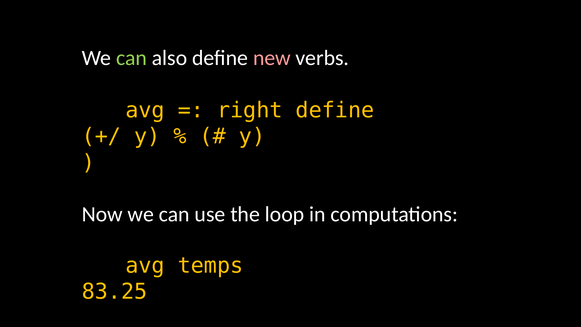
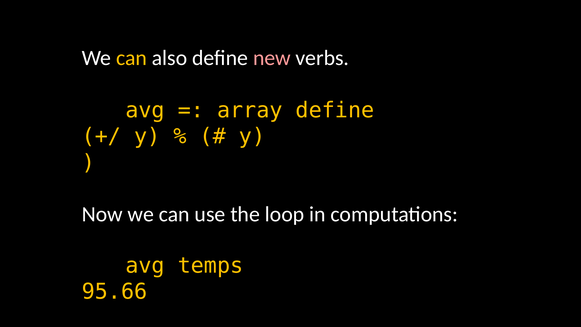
can at (132, 58) colour: light green -> yellow
right: right -> array
83.25: 83.25 -> 95.66
